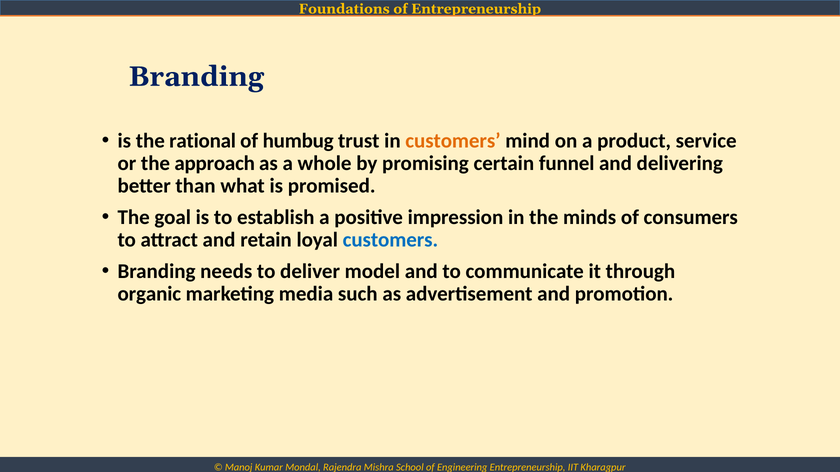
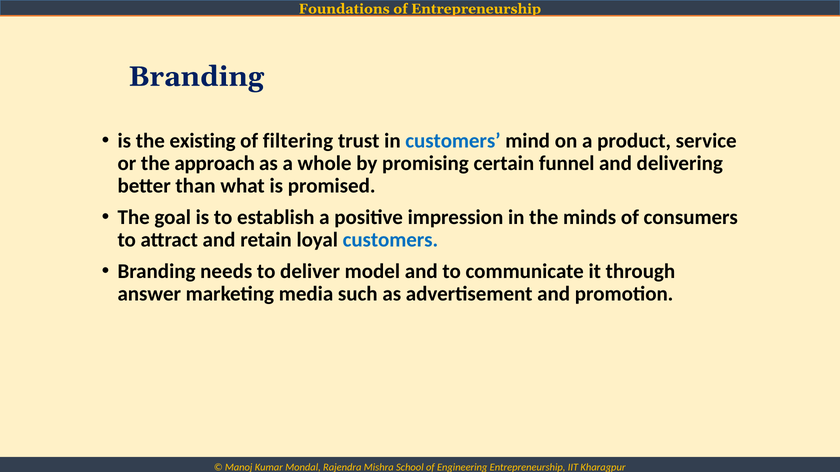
rational: rational -> existing
humbug: humbug -> filtering
customers at (453, 141) colour: orange -> blue
organic: organic -> answer
